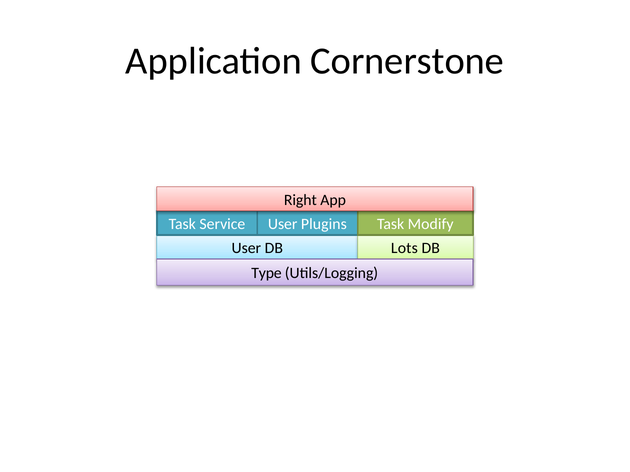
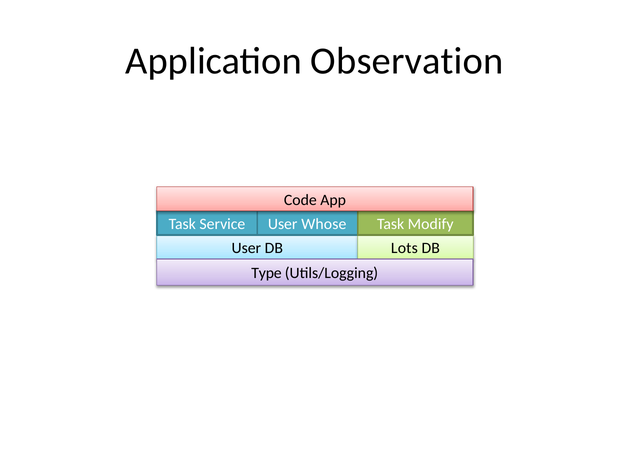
Cornerstone: Cornerstone -> Observation
Right: Right -> Code
Plugins: Plugins -> Whose
